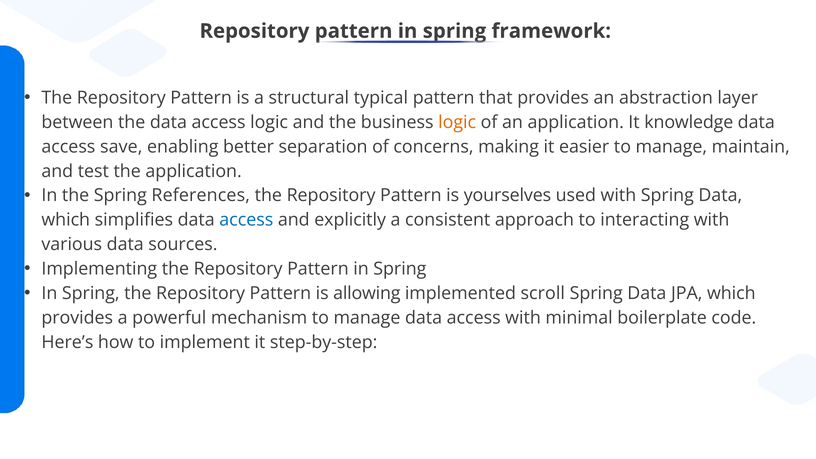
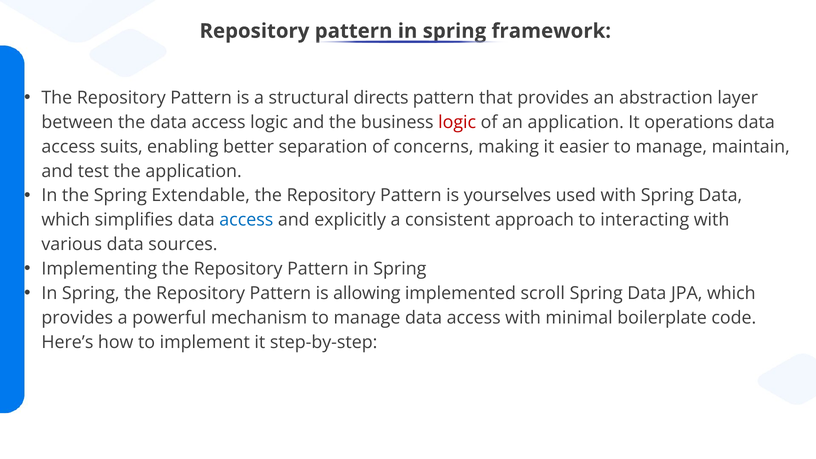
typical: typical -> directs
logic at (457, 122) colour: orange -> red
knowledge: knowledge -> operations
save: save -> suits
References: References -> Extendable
